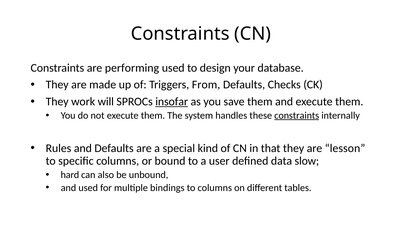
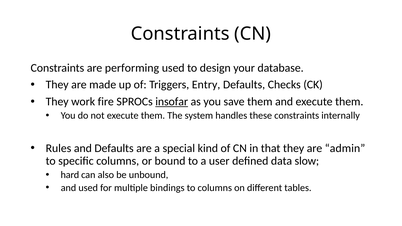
From: From -> Entry
will: will -> fire
constraints at (297, 116) underline: present -> none
lesson: lesson -> admin
